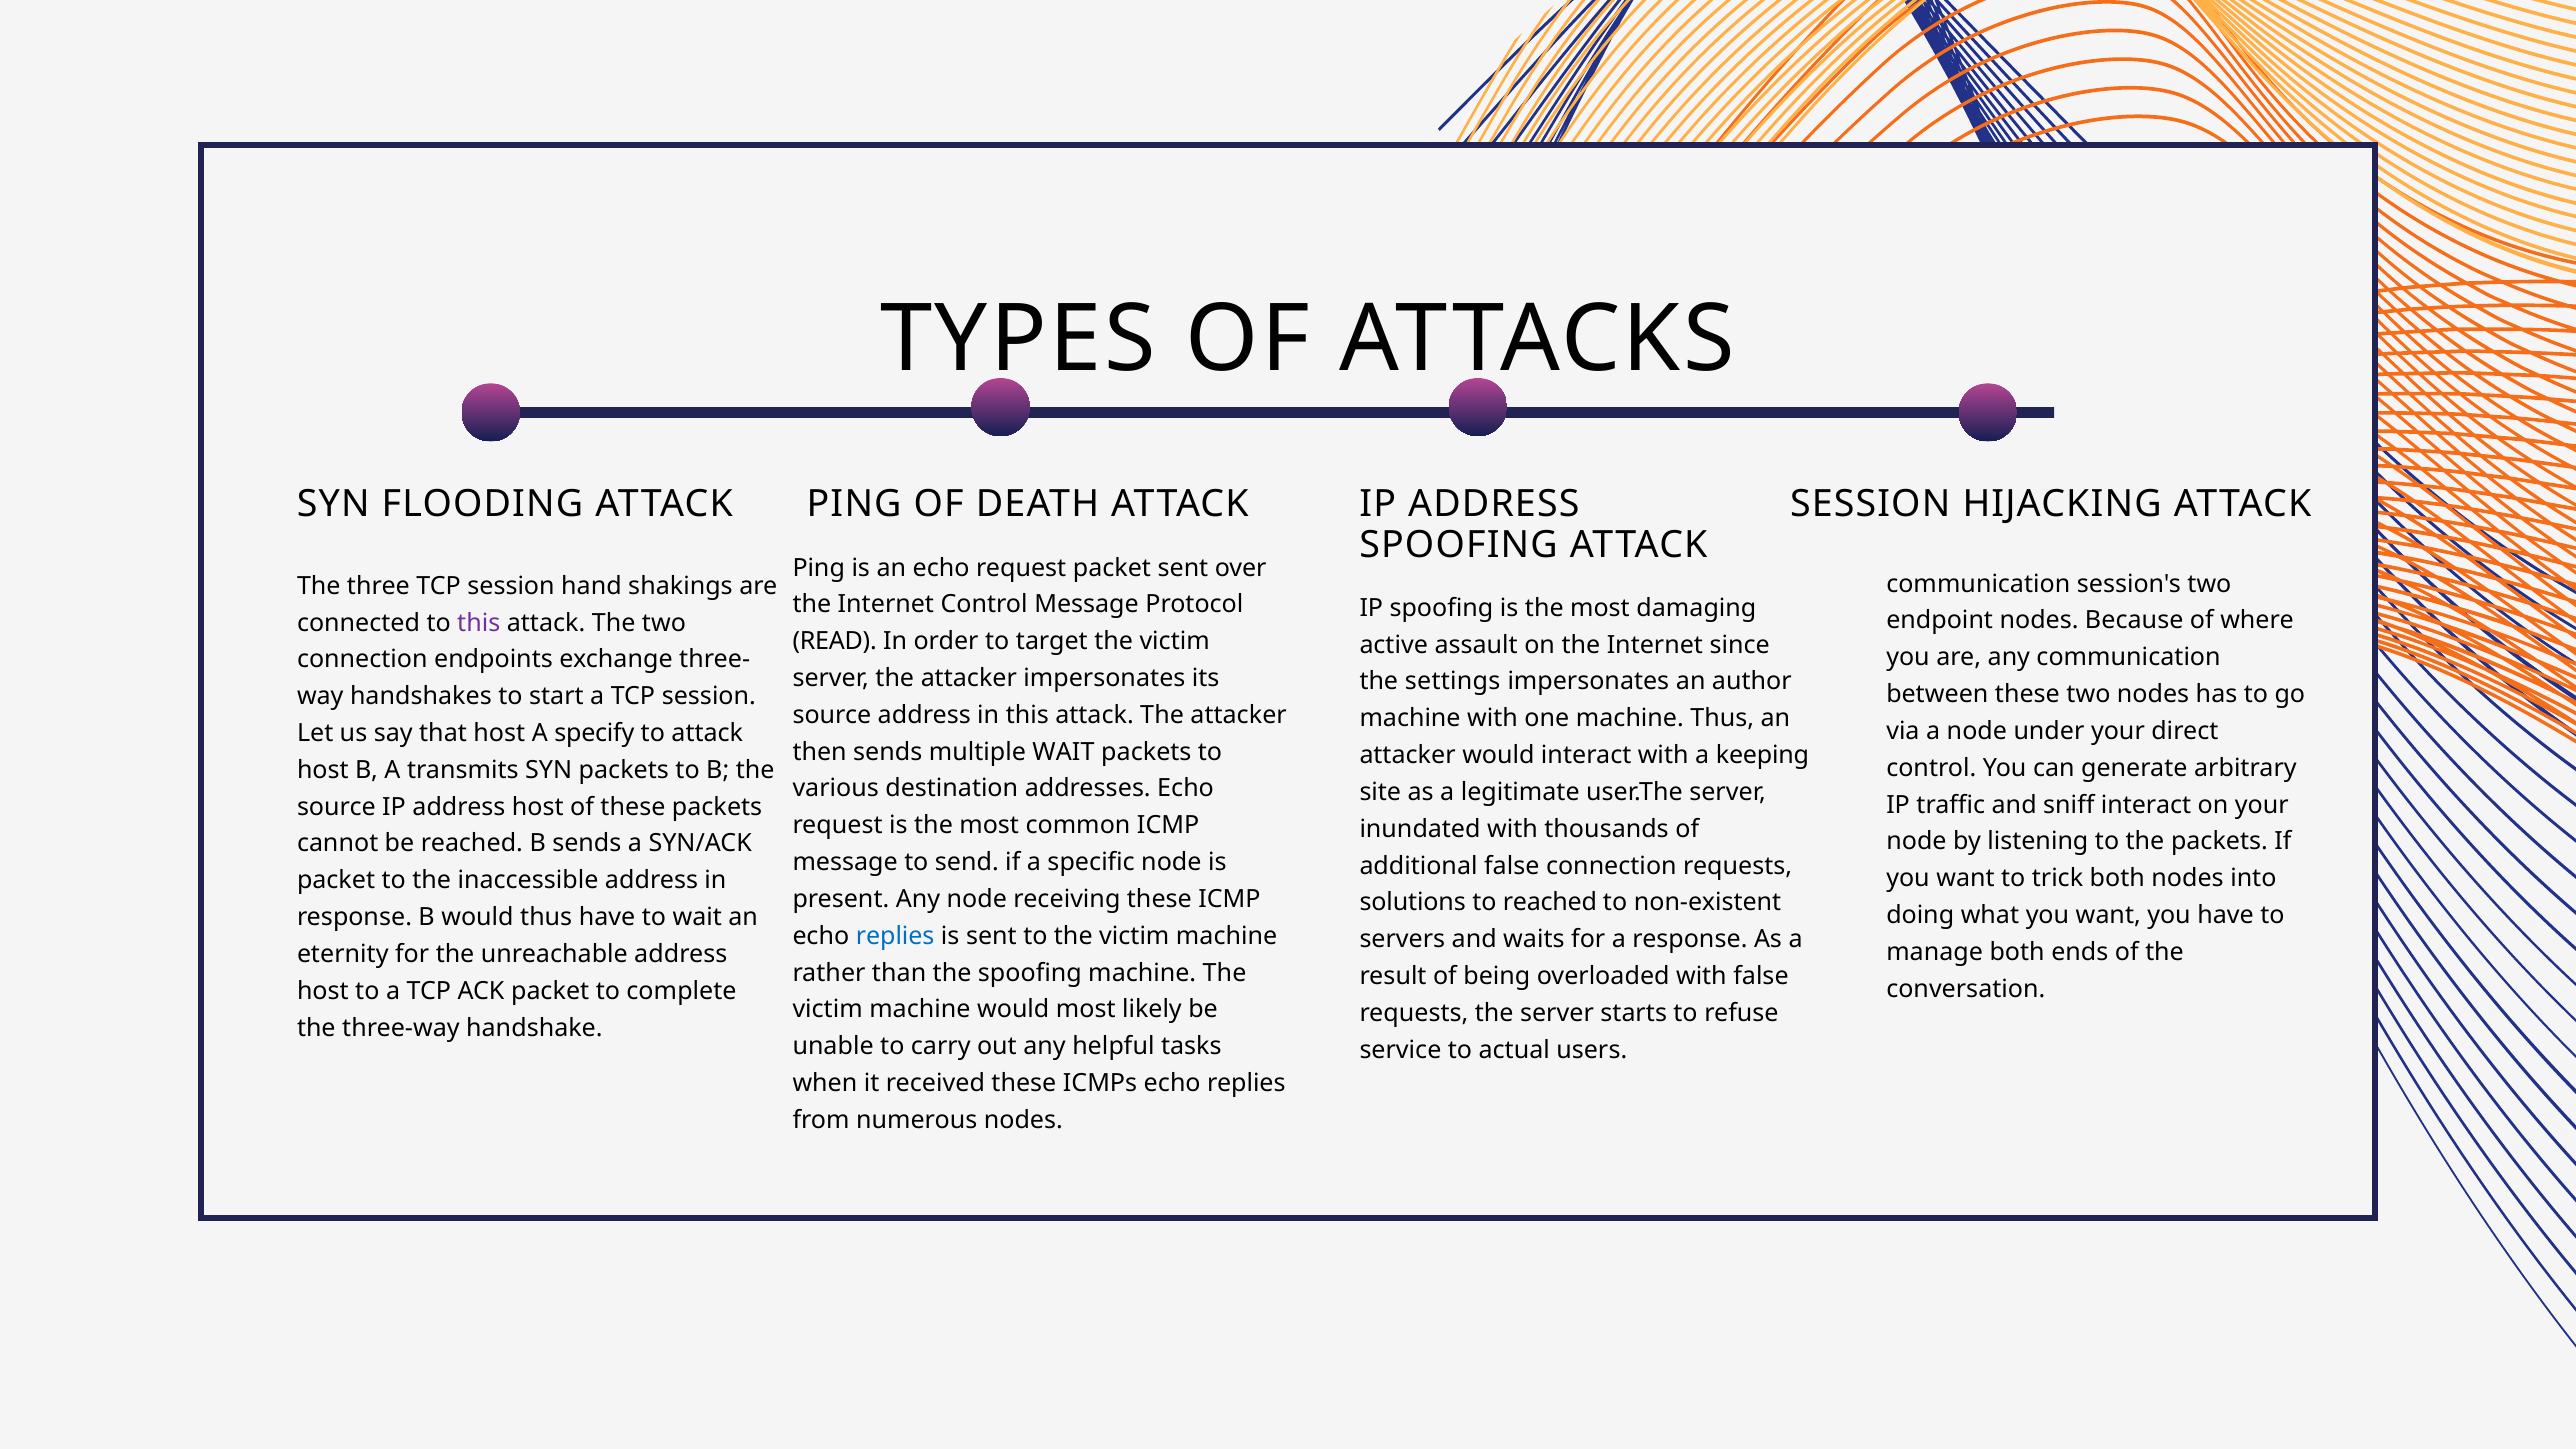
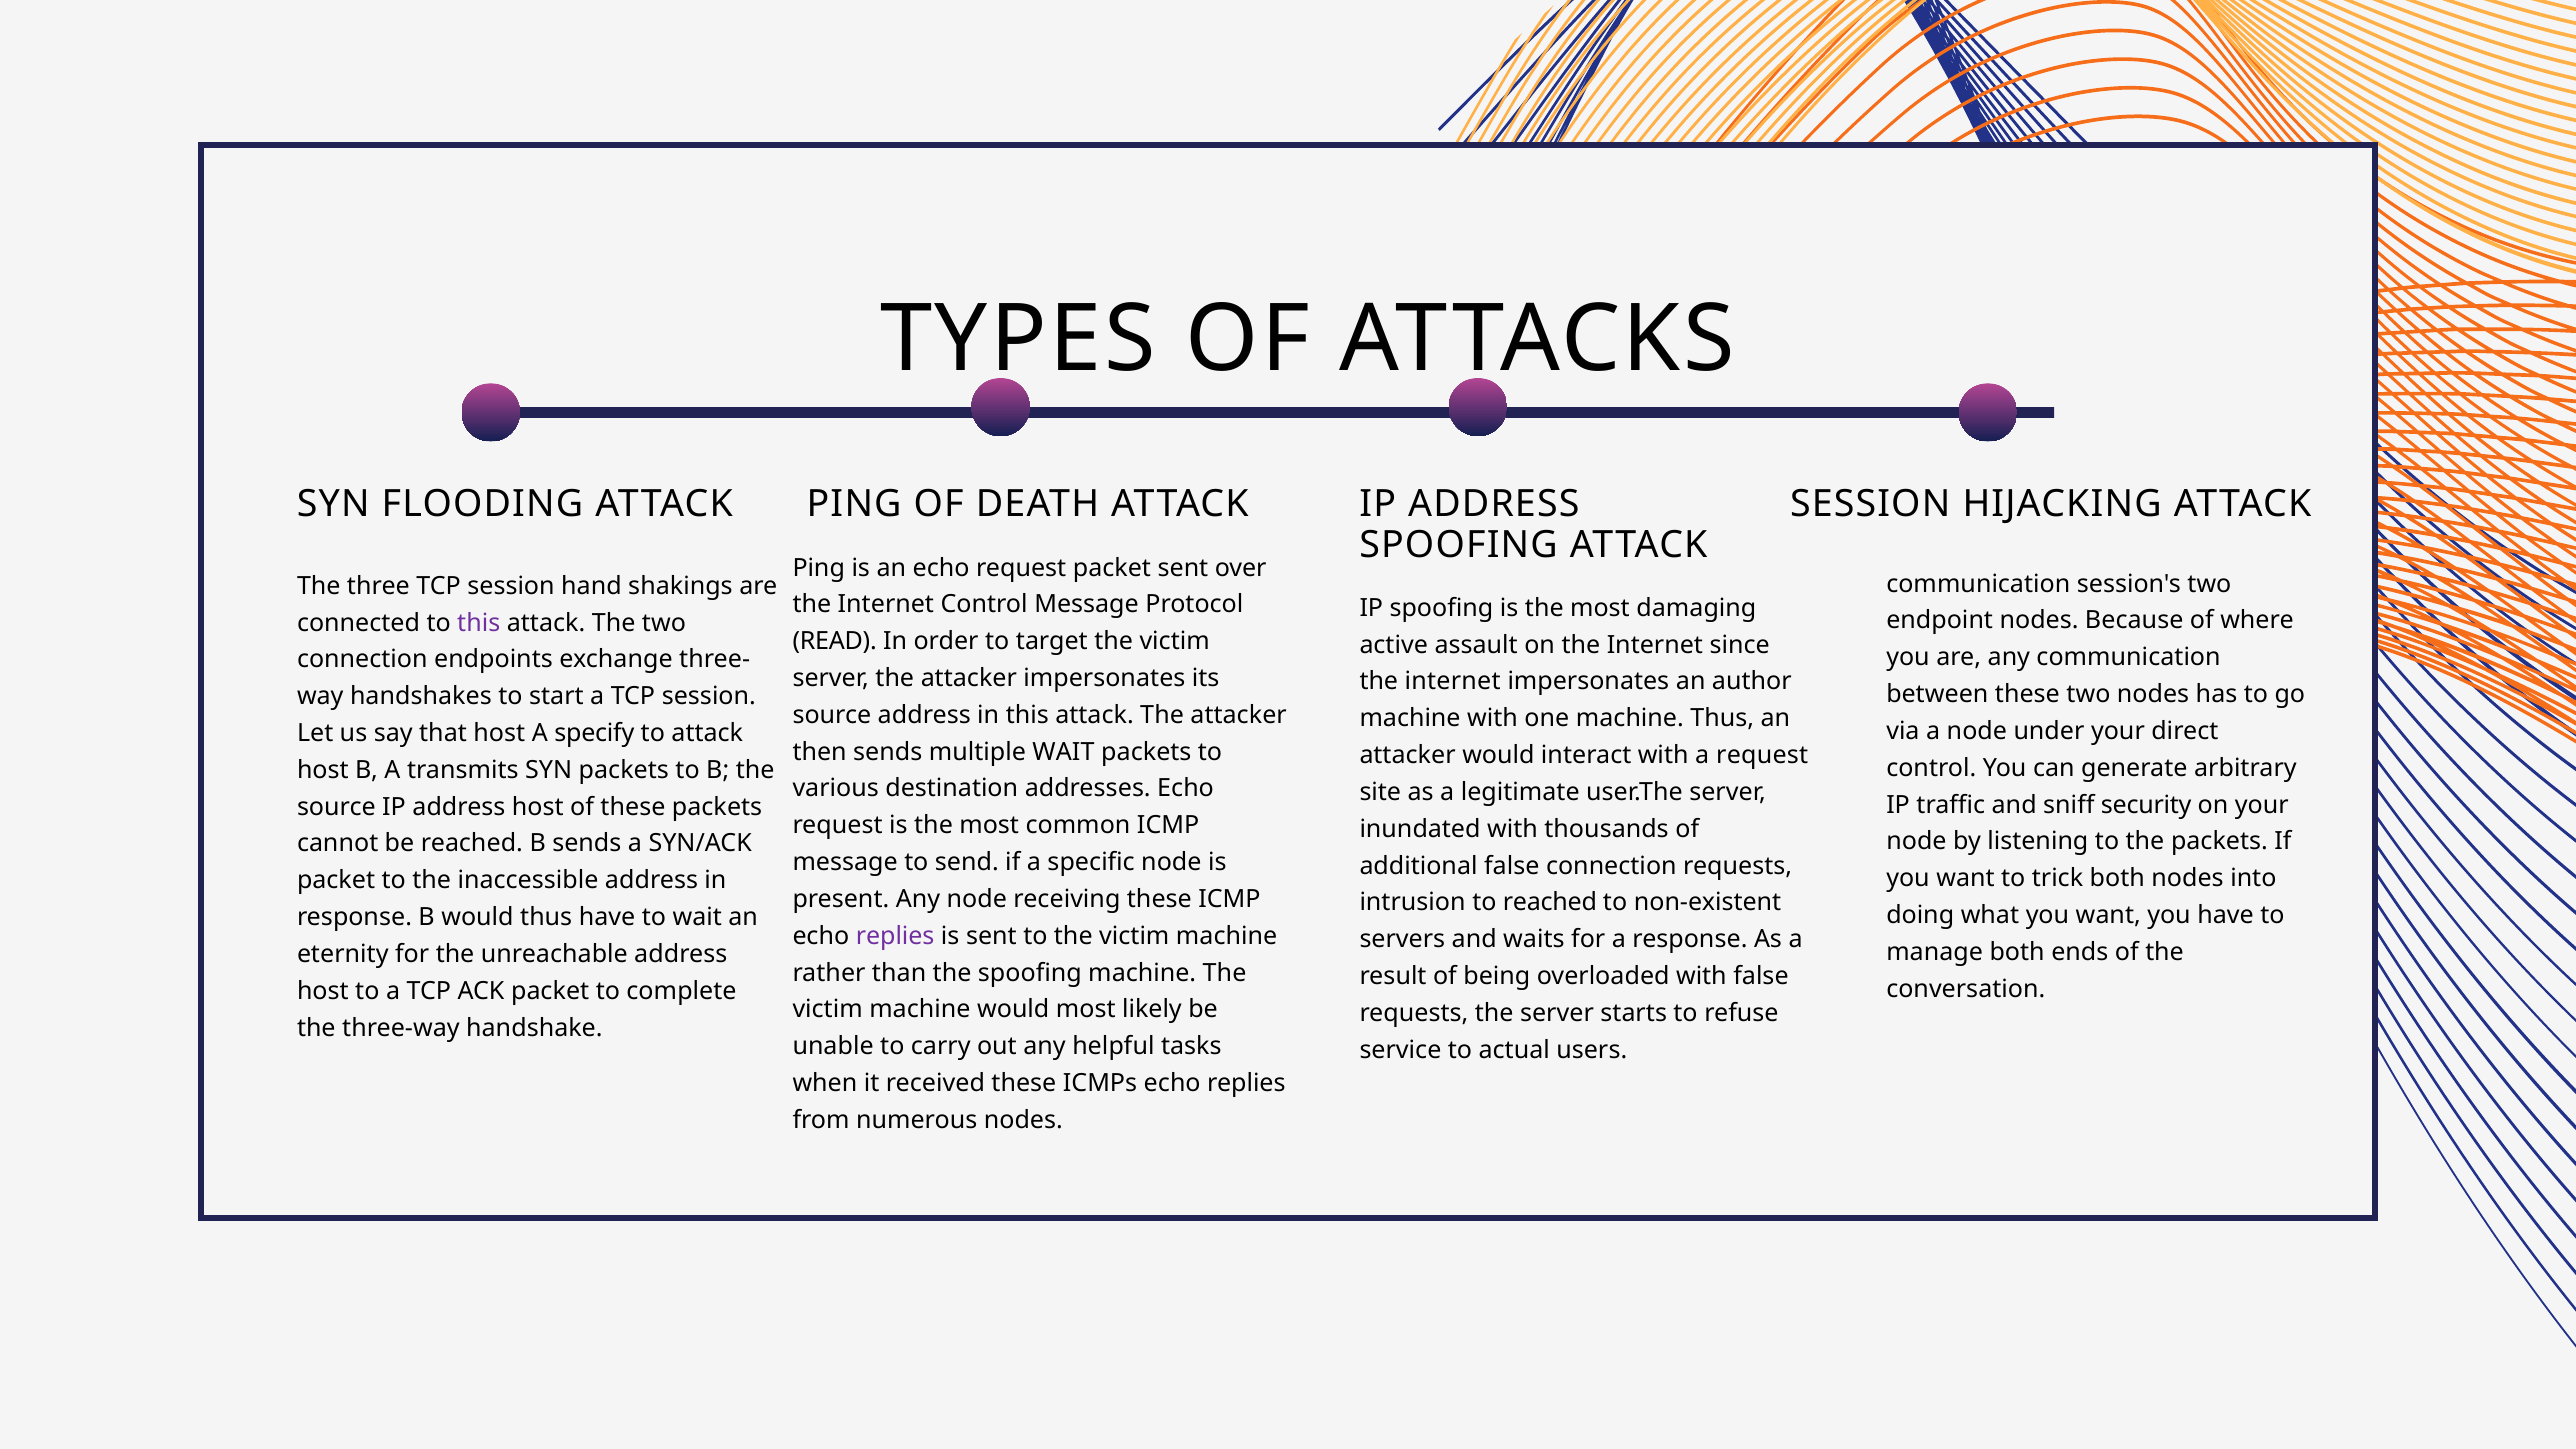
settings at (1453, 682): settings -> internet
a keeping: keeping -> request
sniff interact: interact -> security
solutions: solutions -> intrusion
replies at (895, 936) colour: blue -> purple
